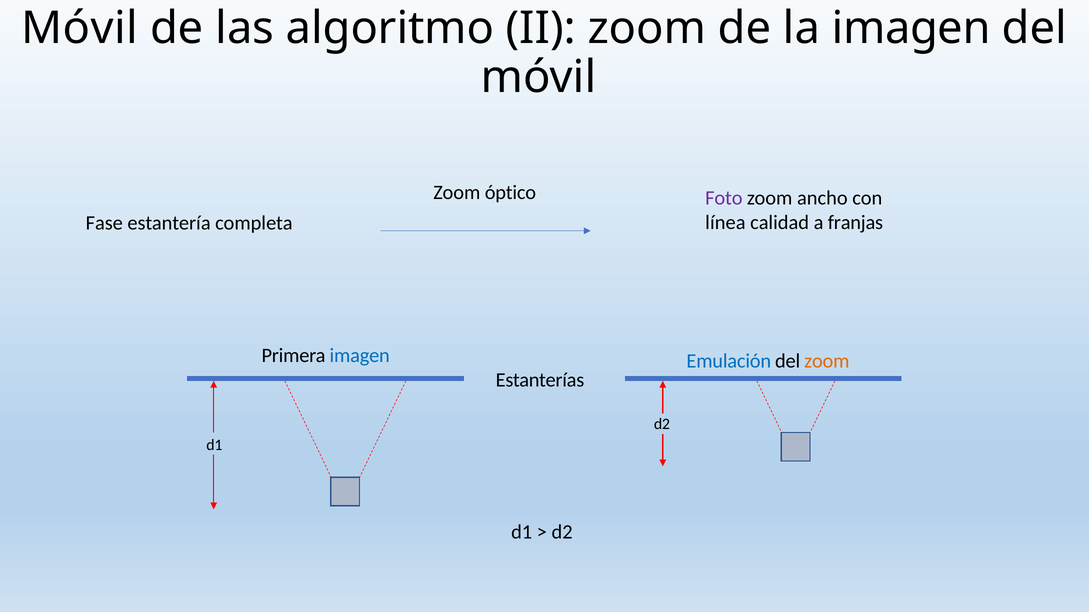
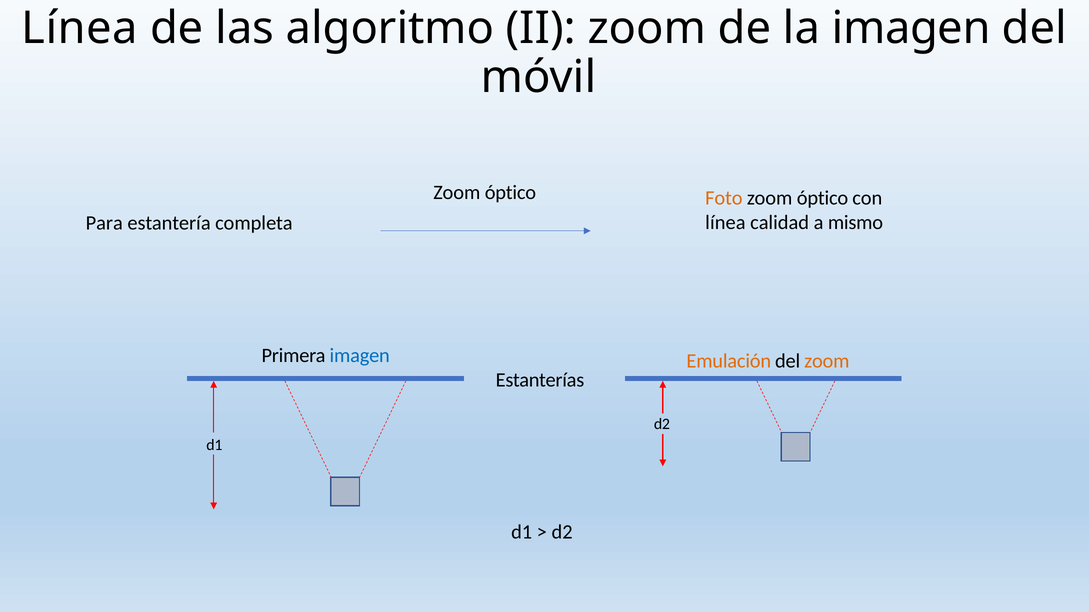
Móvil at (80, 28): Móvil -> Línea
Foto colour: purple -> orange
ancho at (822, 198): ancho -> óptico
franjas: franjas -> mismo
Fase: Fase -> Para
Emulación colour: blue -> orange
